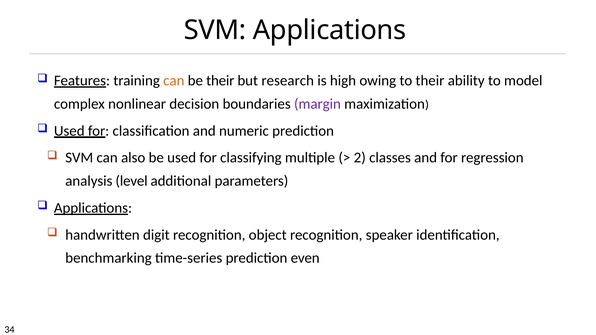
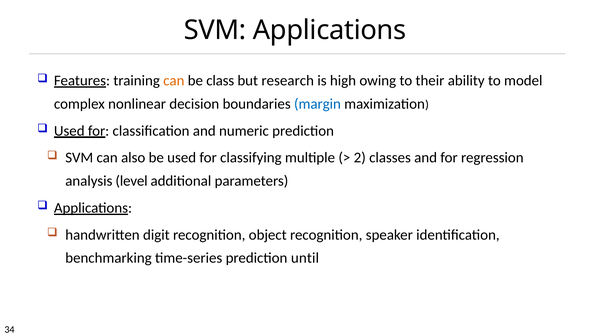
be their: their -> class
margin colour: purple -> blue
even: even -> until
